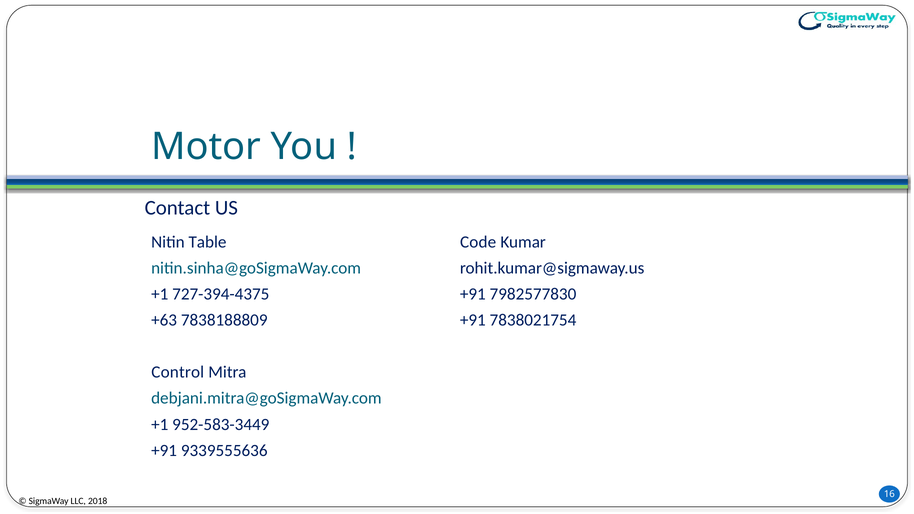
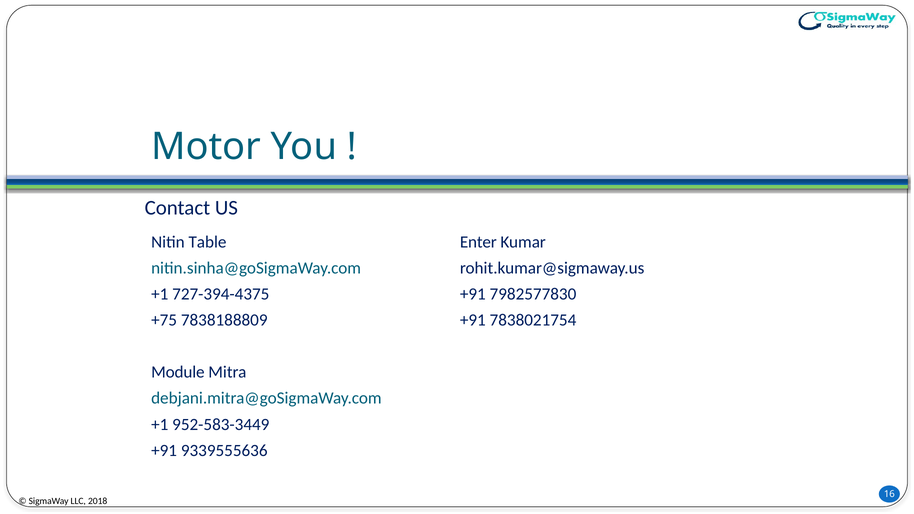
Code: Code -> Enter
+63: +63 -> +75
Control: Control -> Module
